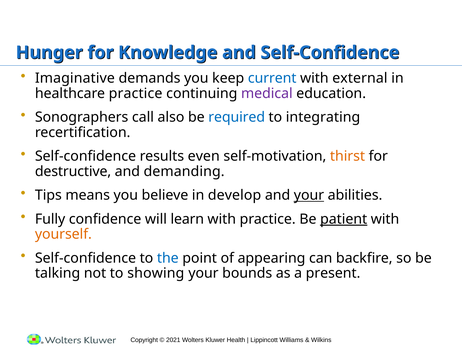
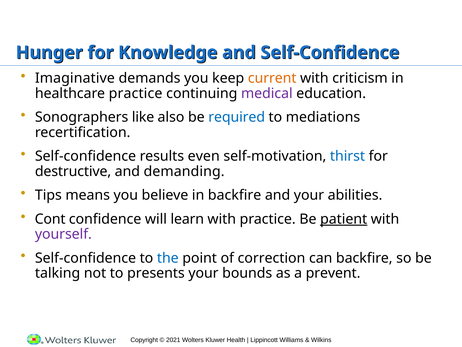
current colour: blue -> orange
external: external -> criticism
call: call -> like
integrating: integrating -> mediations
thirst colour: orange -> blue
in develop: develop -> backfire
your at (309, 195) underline: present -> none
Fully: Fully -> Cont
yourself colour: orange -> purple
appearing: appearing -> correction
showing: showing -> presents
present: present -> prevent
